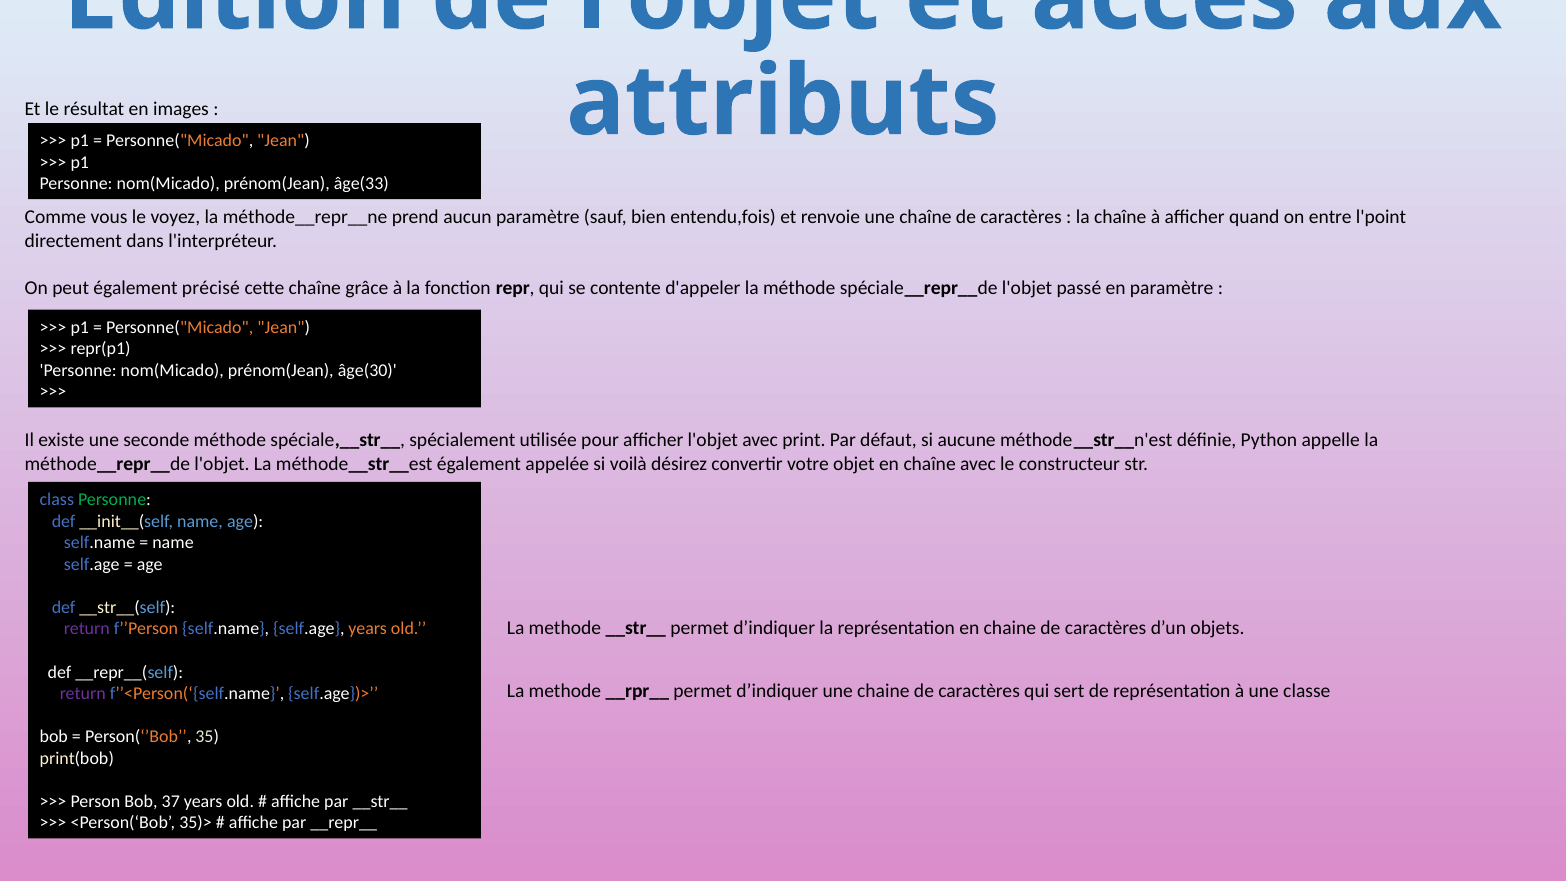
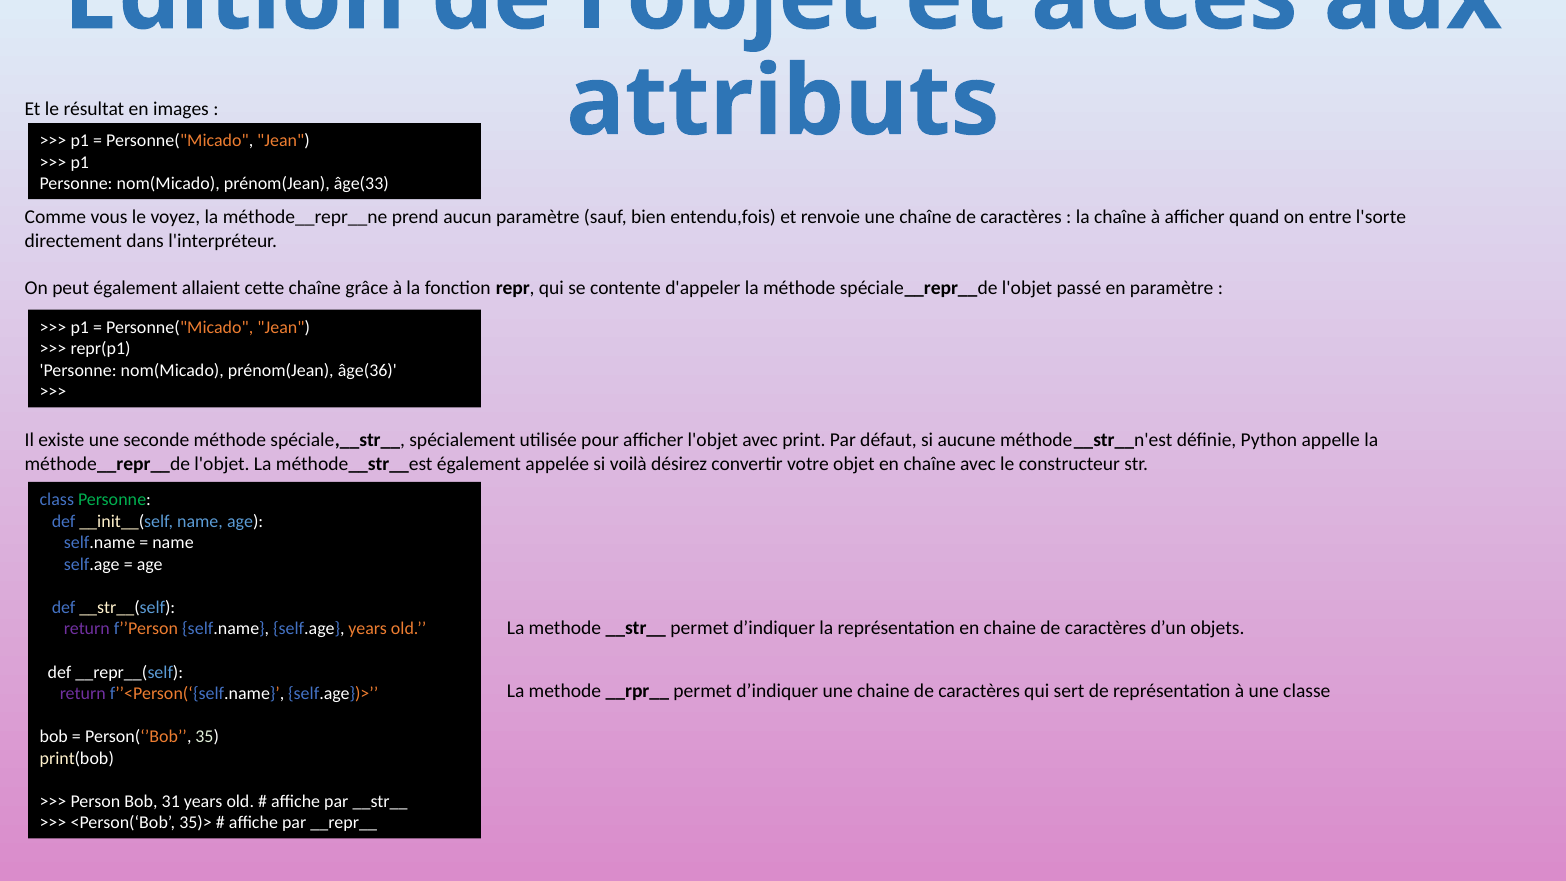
l'point: l'point -> l'sorte
précisé: précisé -> allaient
âge(30: âge(30 -> âge(36
37: 37 -> 31
